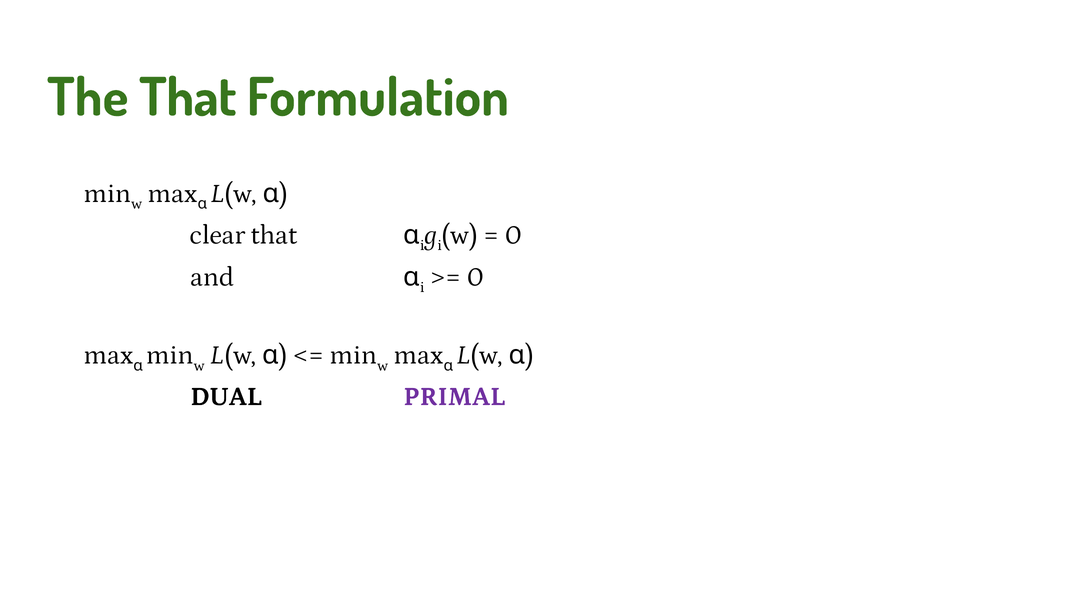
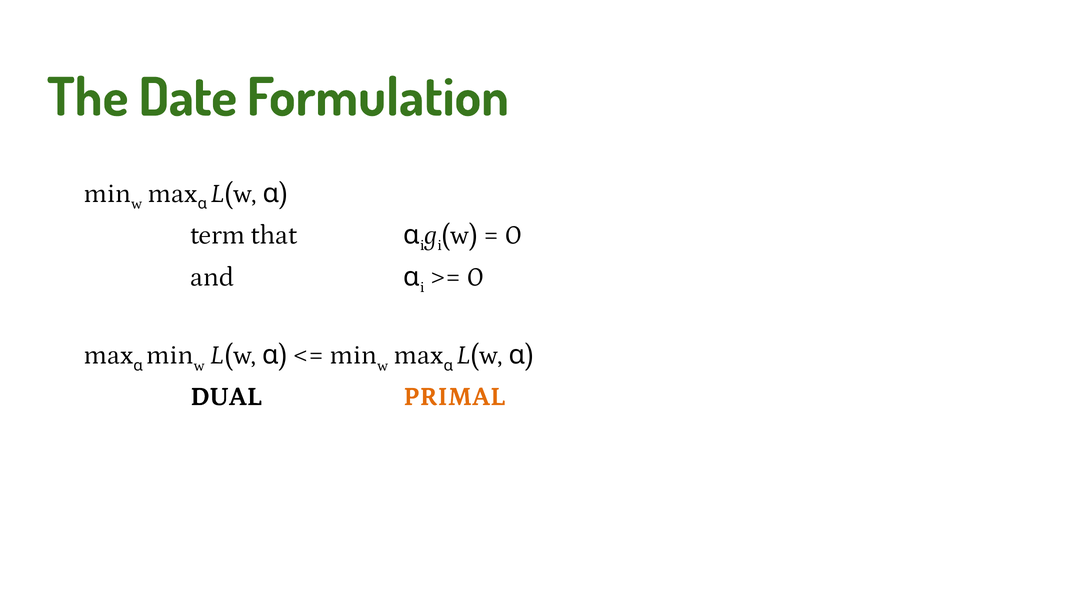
The That: That -> Date
clear: clear -> term
PRIMAL colour: purple -> orange
